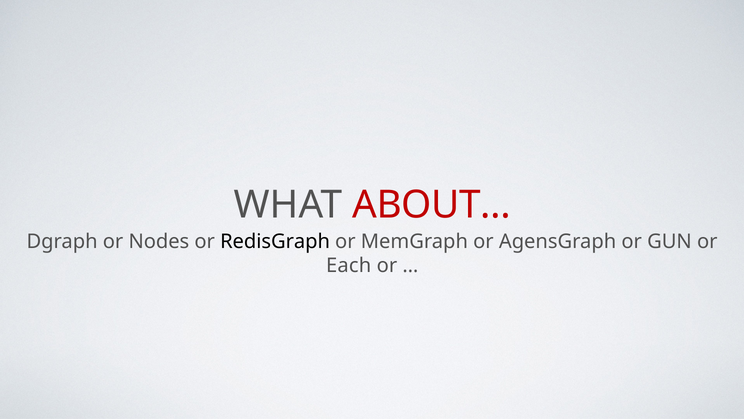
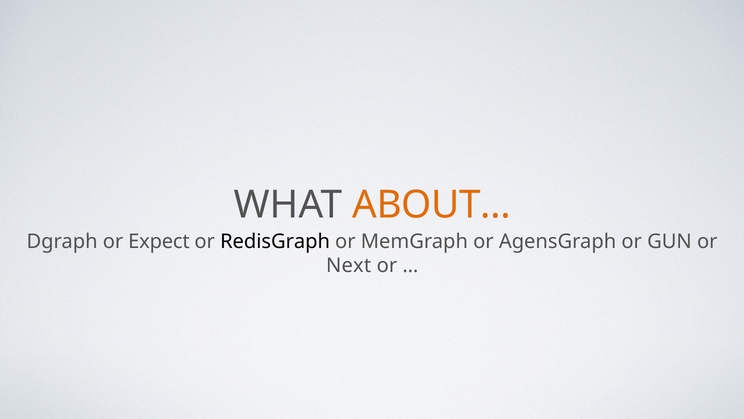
ABOUT… colour: red -> orange
Nodes: Nodes -> Expect
Each: Each -> Next
